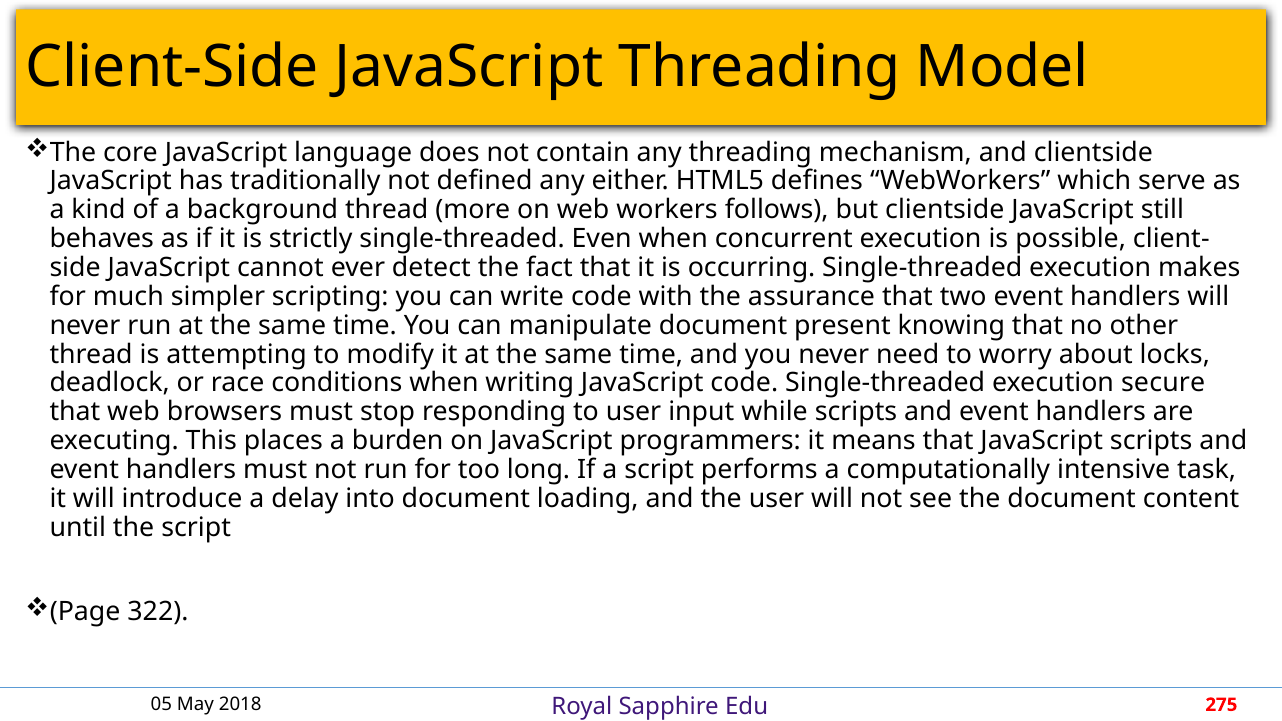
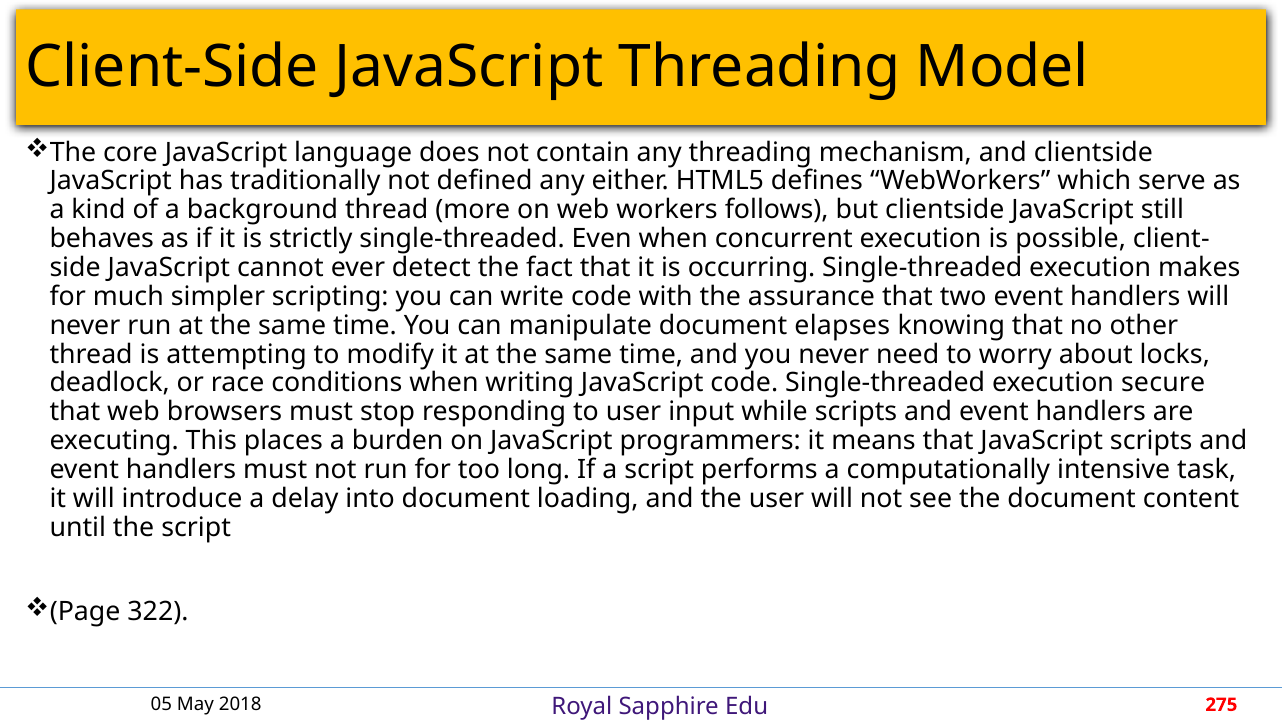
present: present -> elapses
